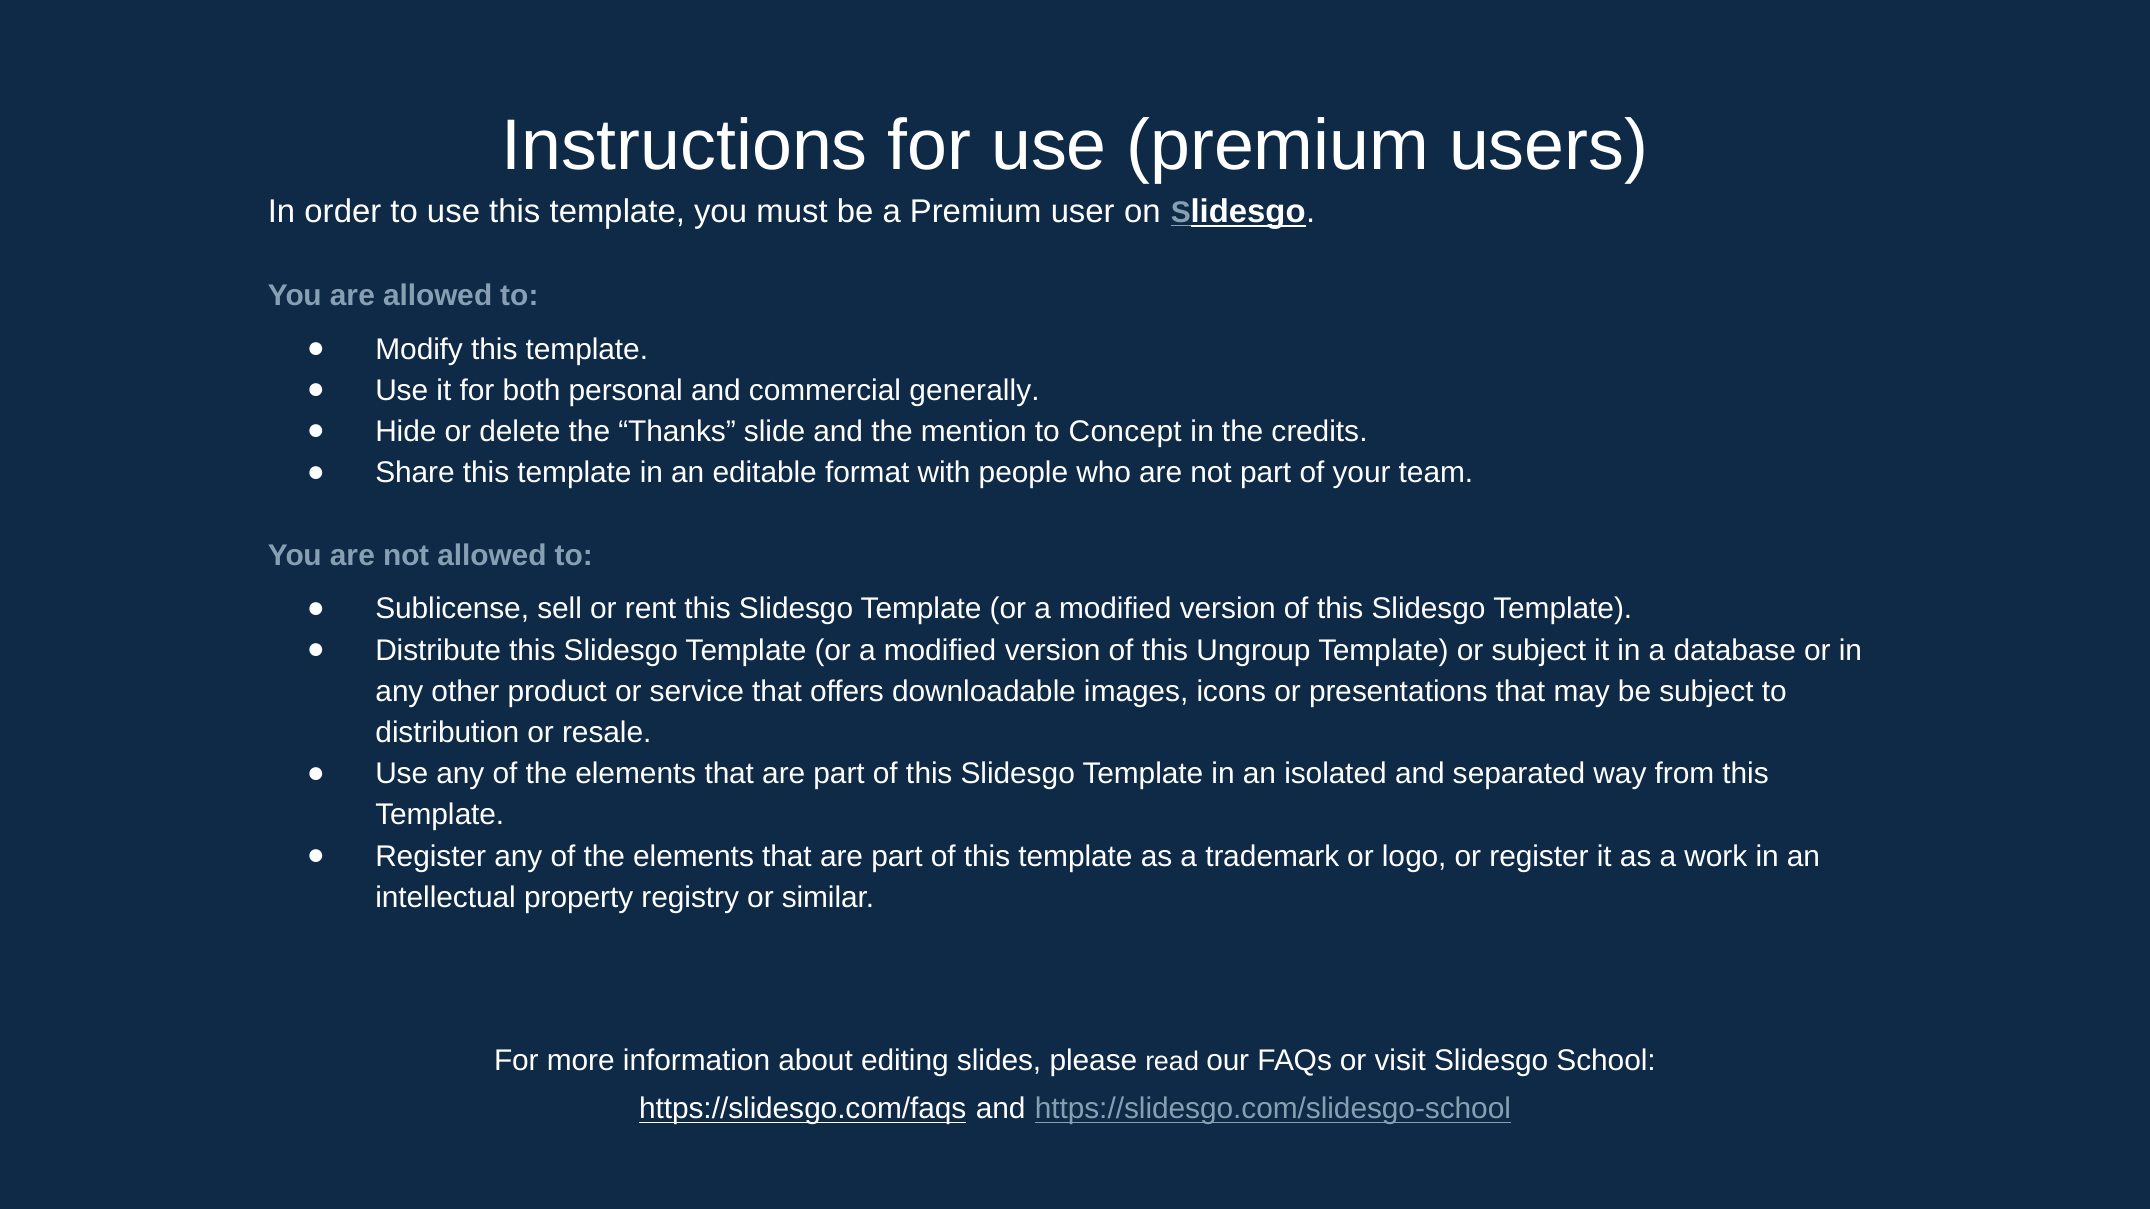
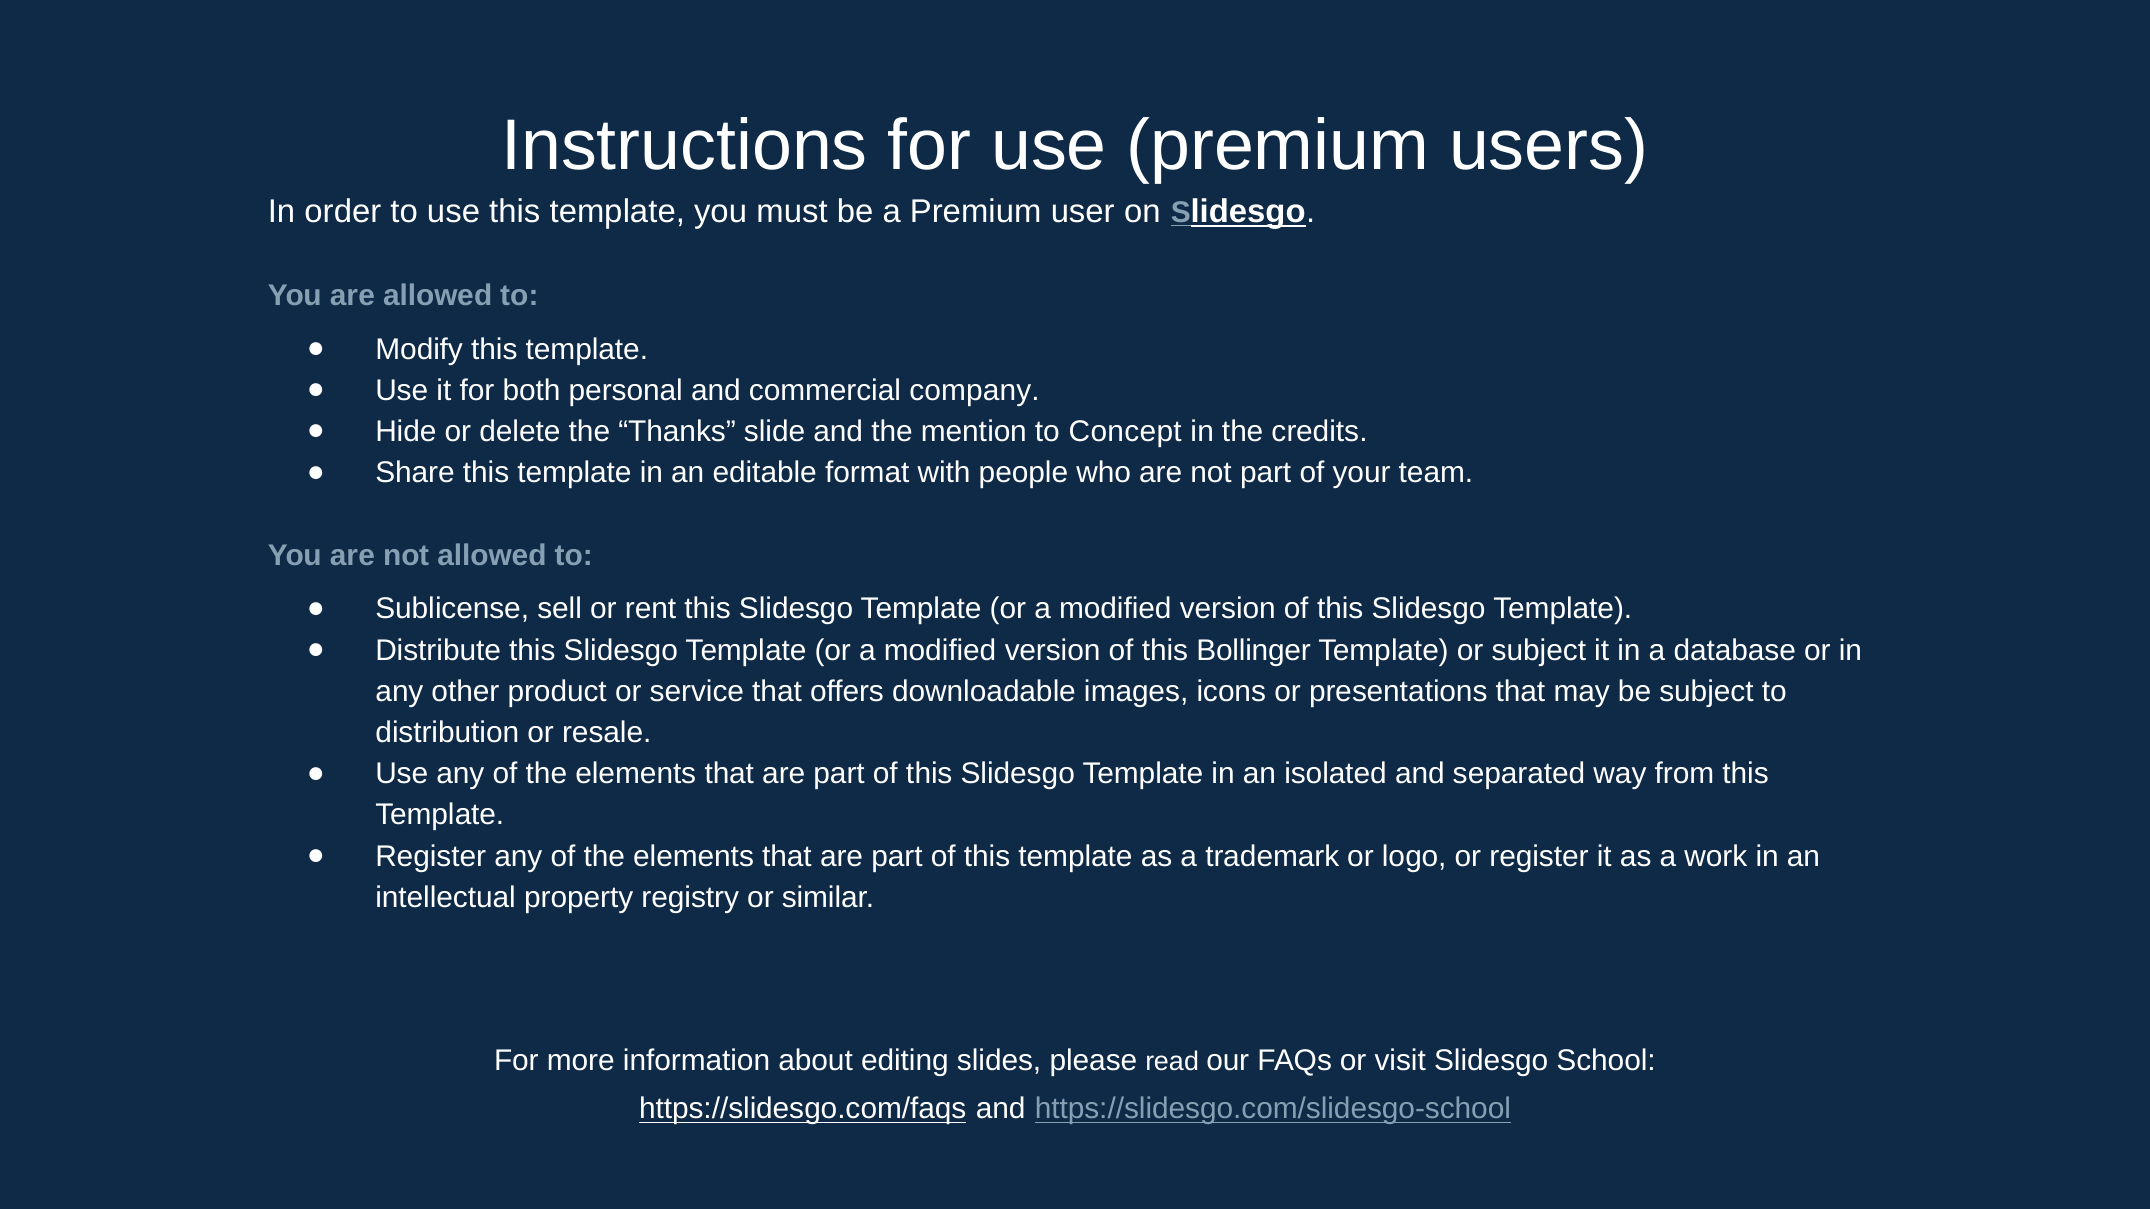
generally: generally -> company
Ungroup: Ungroup -> Bollinger
